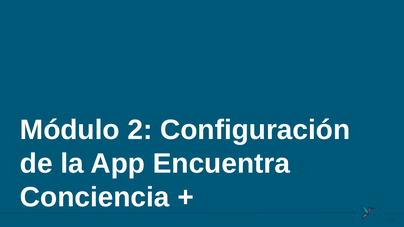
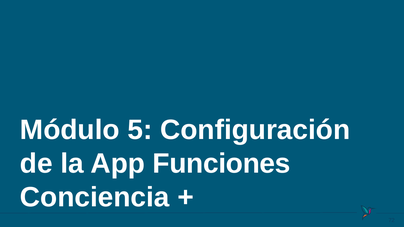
2: 2 -> 5
Encuentra: Encuentra -> Funciones
